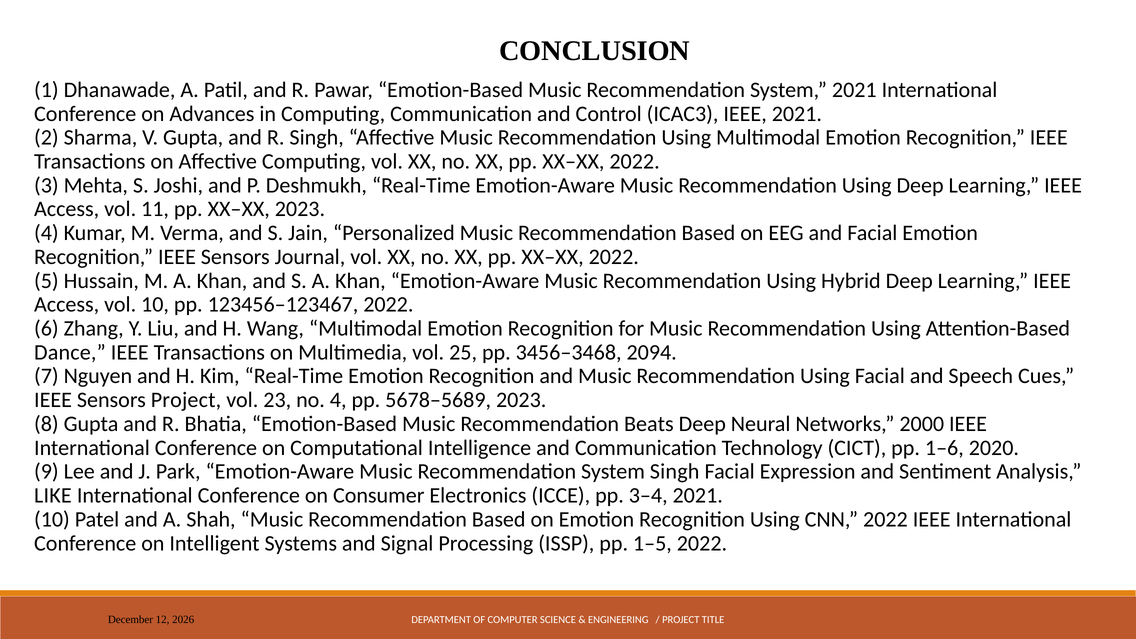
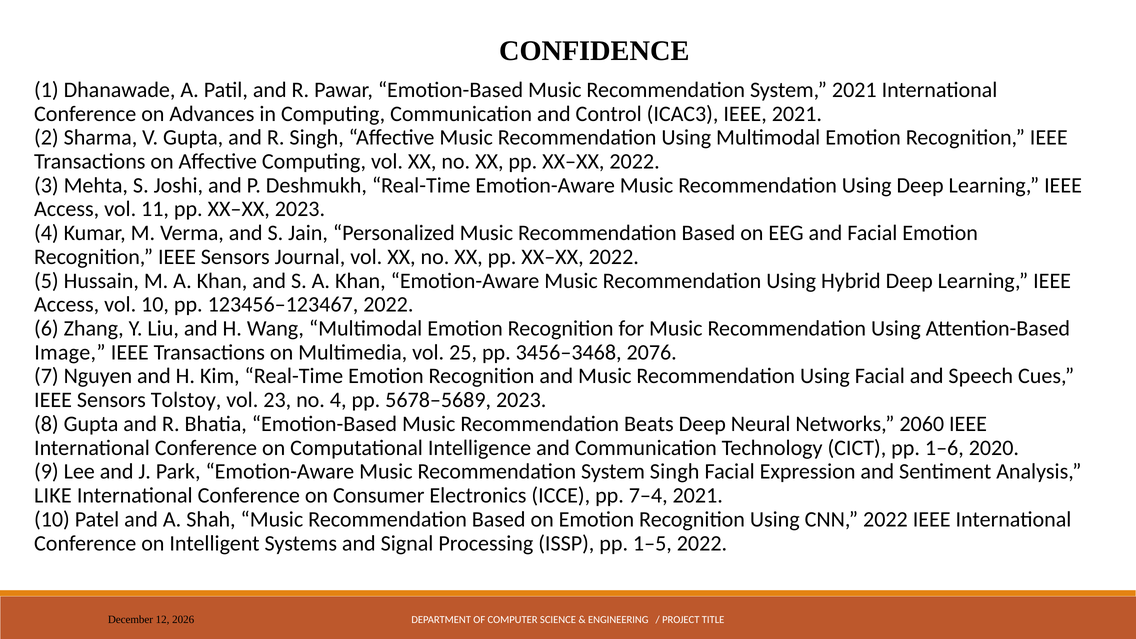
CONCLUSION: CONCLUSION -> CONFIDENCE
Dance: Dance -> Image
2094: 2094 -> 2076
Sensors Project: Project -> Tolstoy
2000: 2000 -> 2060
3–4: 3–4 -> 7–4
